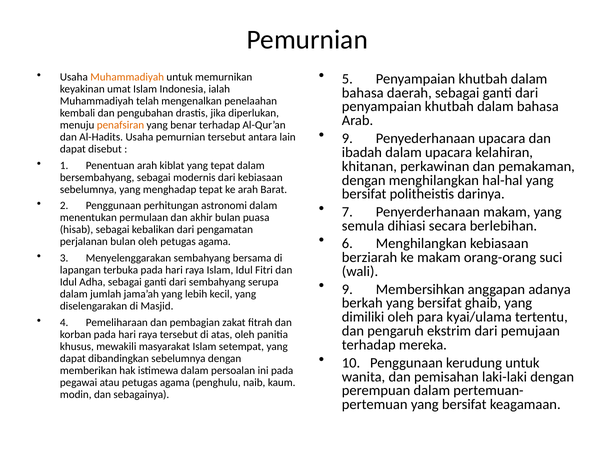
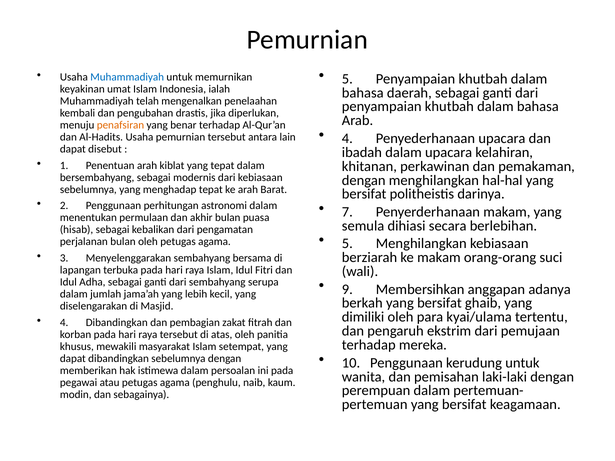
Muhammadiyah at (127, 77) colour: orange -> blue
9 at (347, 138): 9 -> 4
6 at (347, 244): 6 -> 5
4 Pemeliharaan: Pemeliharaan -> Dibandingkan
